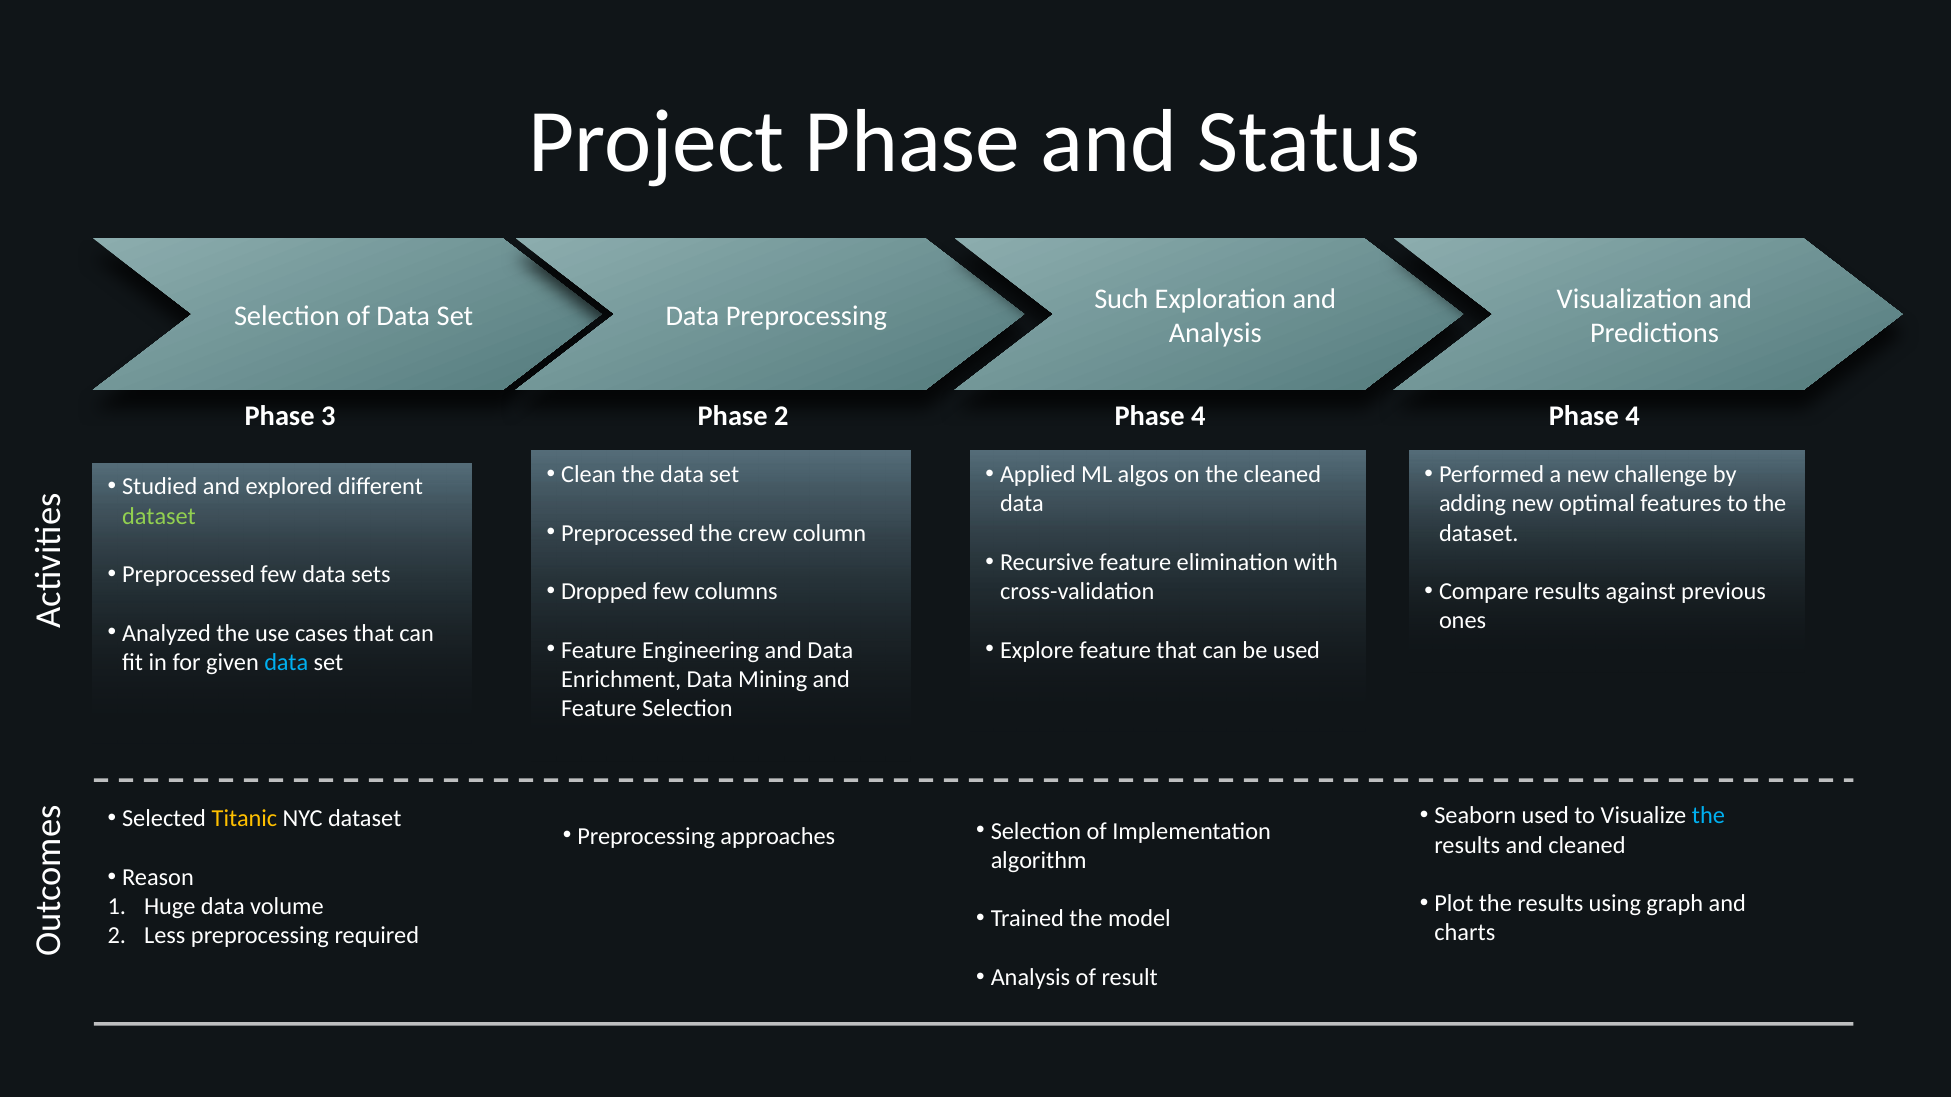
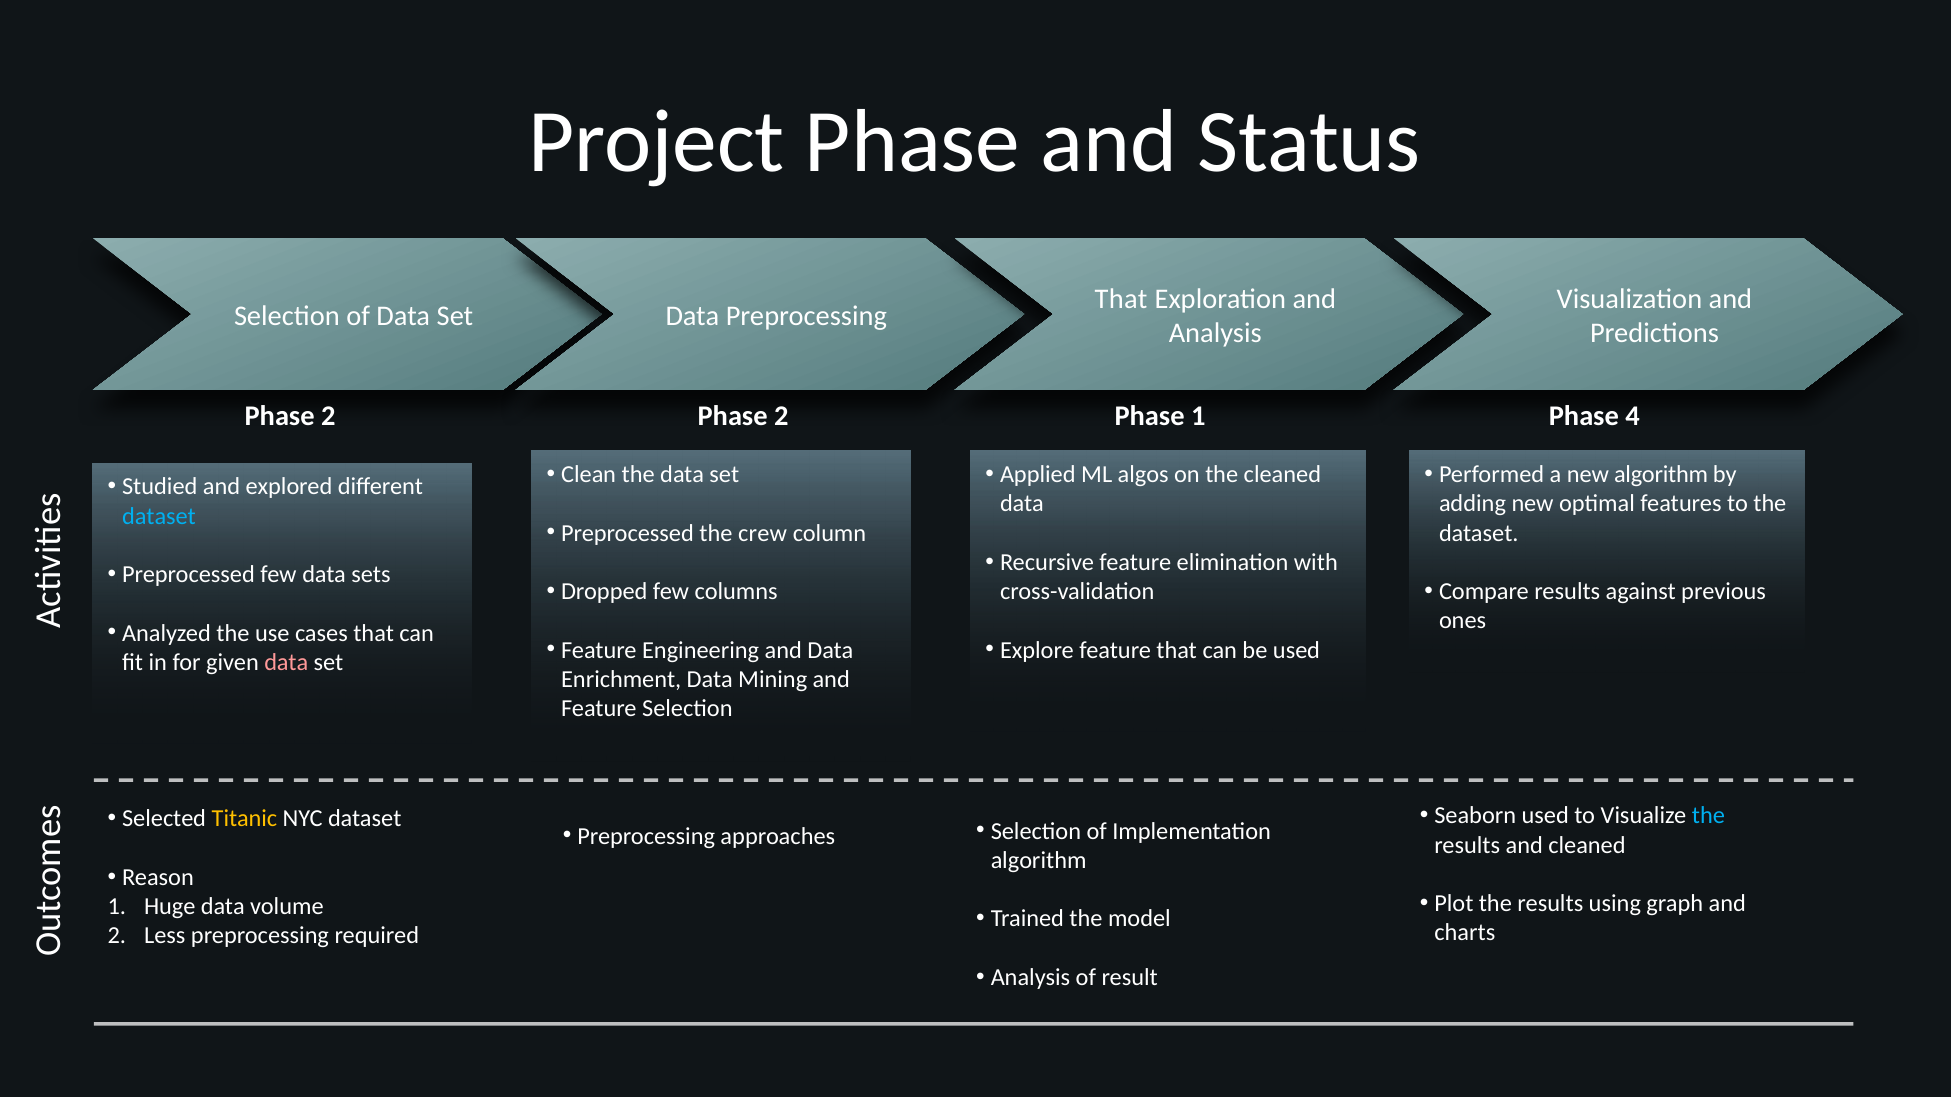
Such at (1121, 299): Such -> That
3 at (328, 417): 3 -> 2
2 Phase 4: 4 -> 1
new challenge: challenge -> algorithm
dataset at (159, 516) colour: light green -> light blue
data at (286, 663) colour: light blue -> pink
